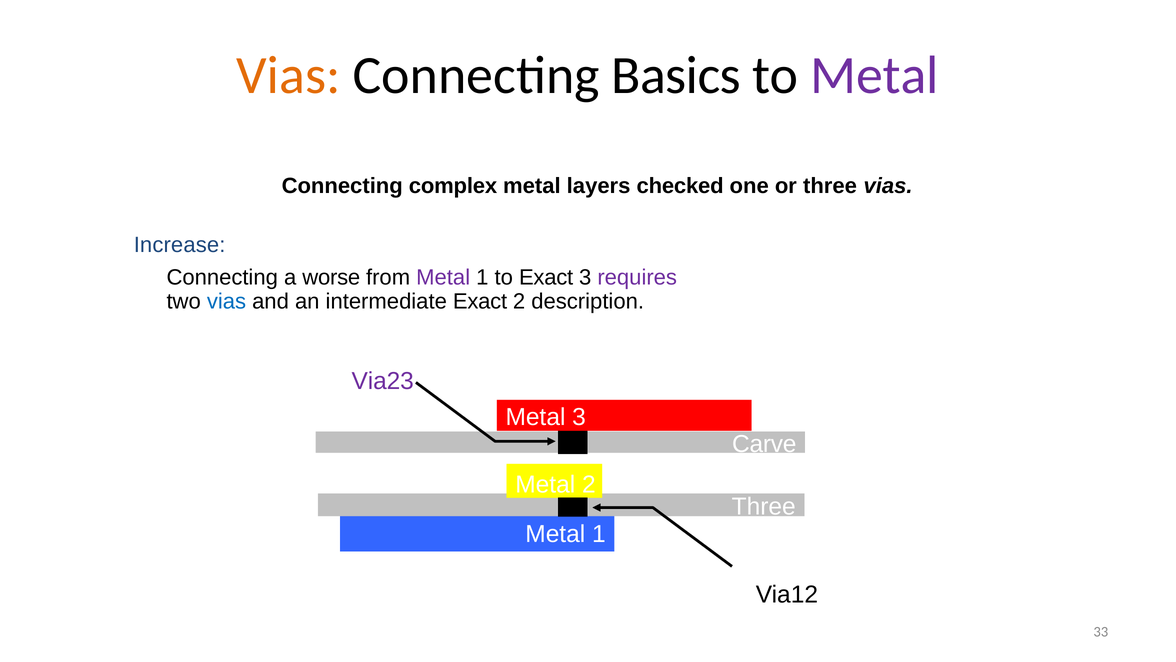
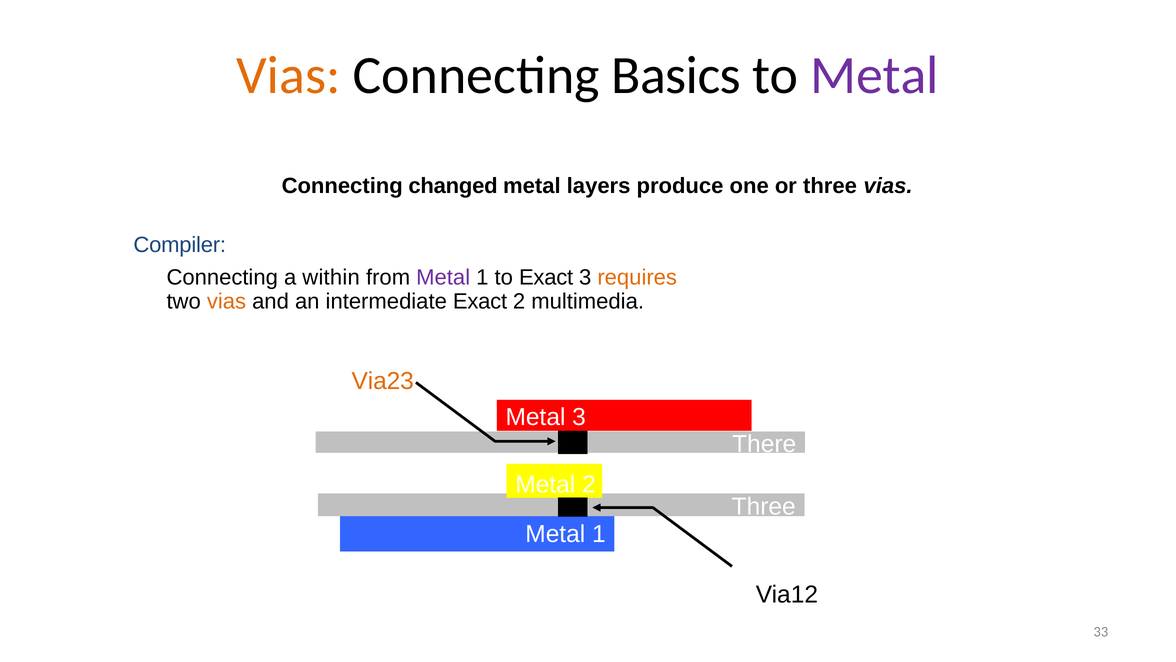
complex: complex -> changed
checked: checked -> produce
Increase: Increase -> Compiler
worse: worse -> within
requires colour: purple -> orange
vias at (226, 301) colour: blue -> orange
description: description -> multimedia
Via23 colour: purple -> orange
Carve: Carve -> There
